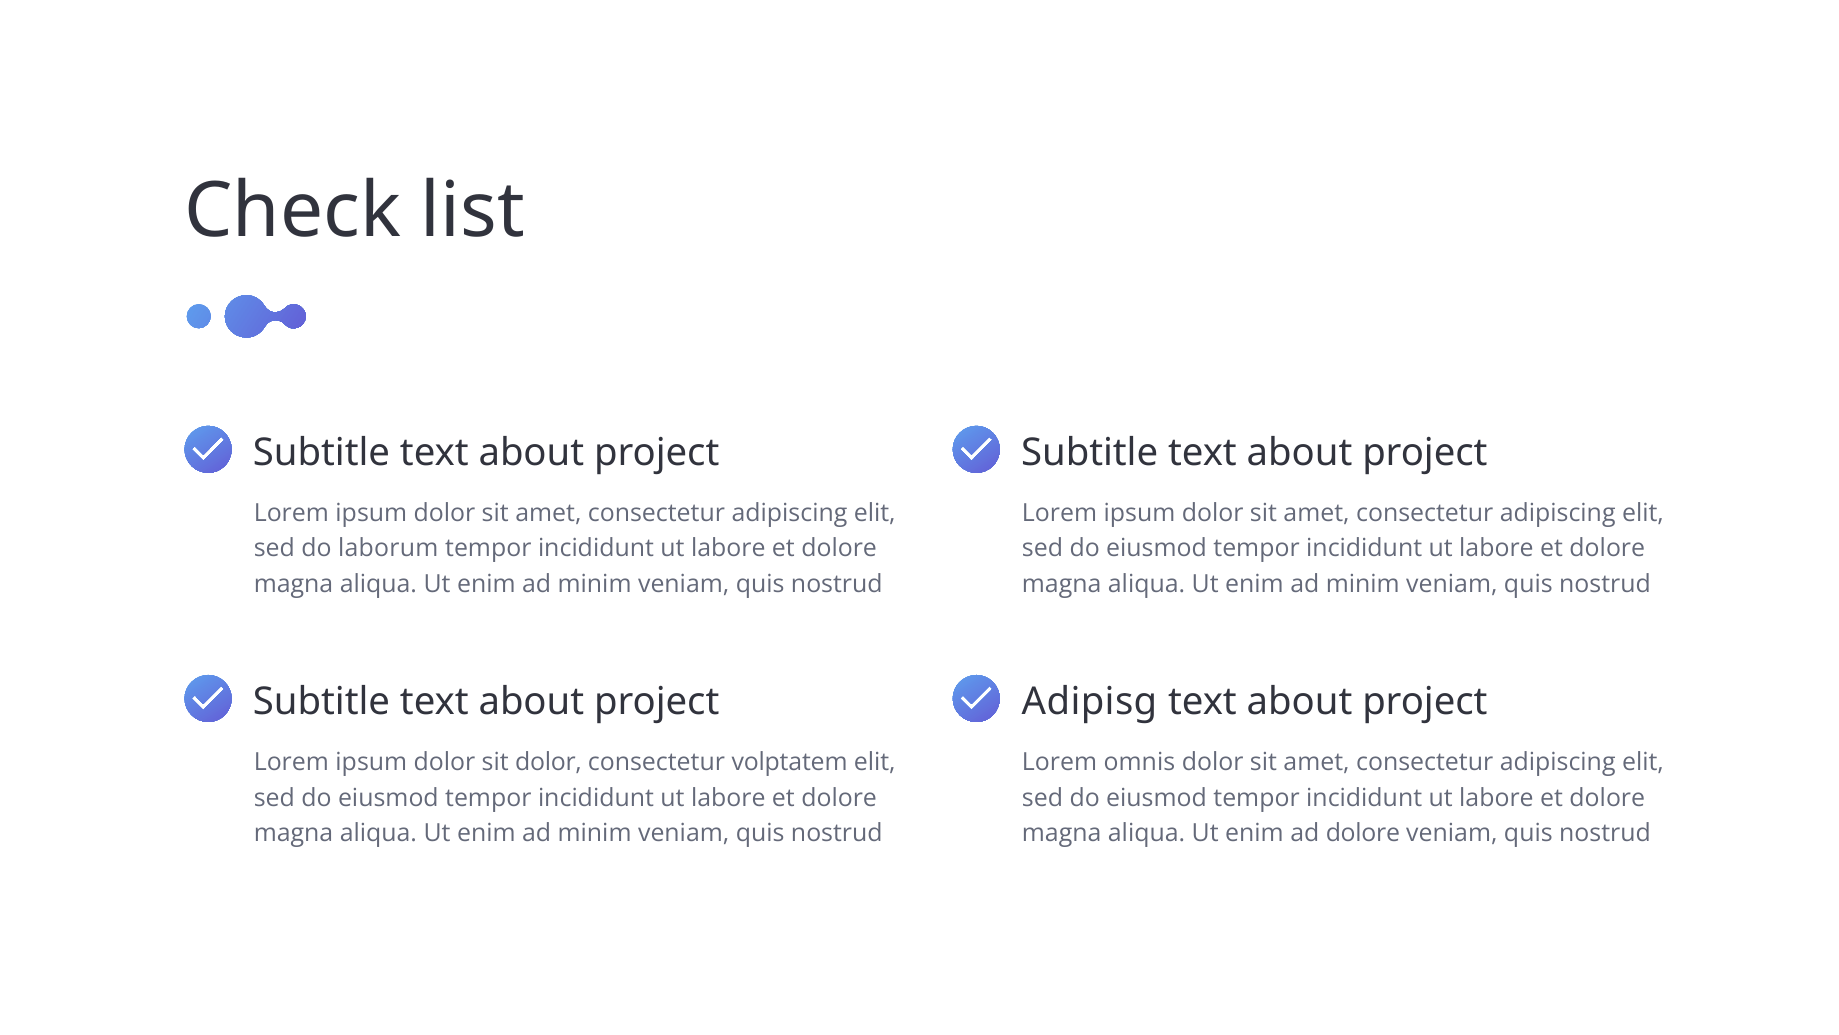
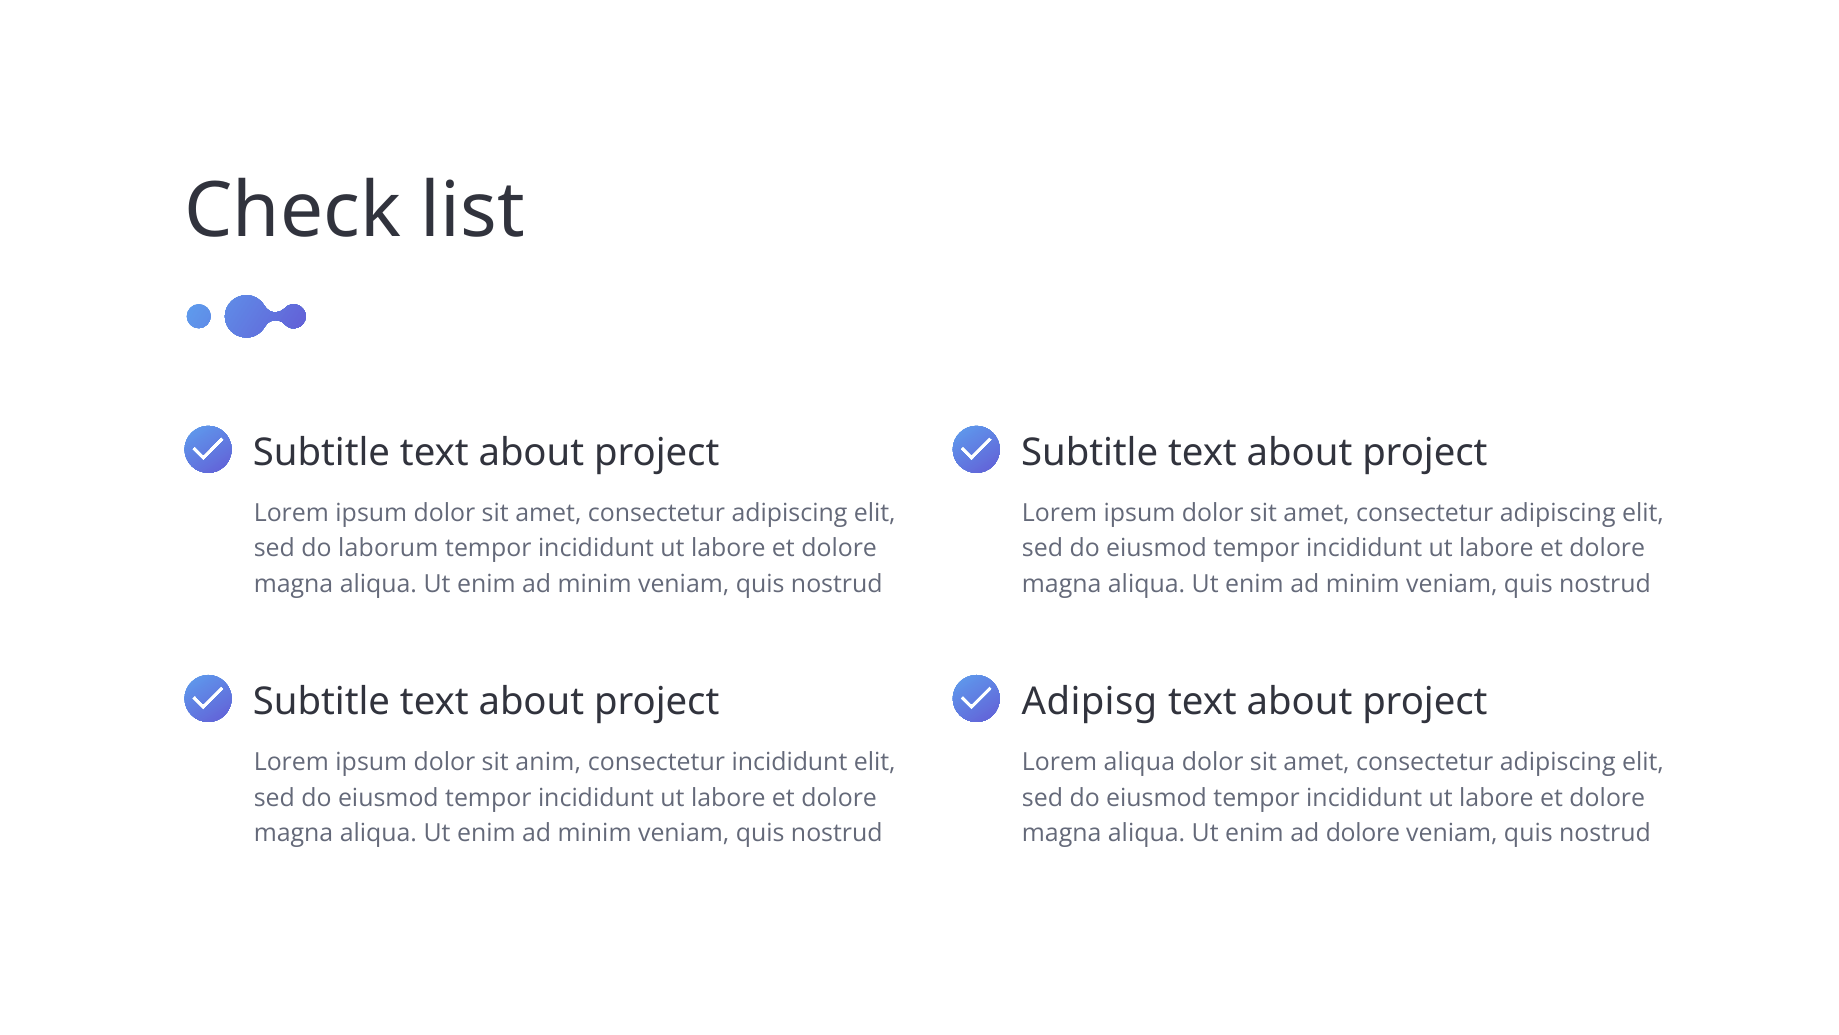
sit dolor: dolor -> anim
consectetur volptatem: volptatem -> incididunt
Lorem omnis: omnis -> aliqua
